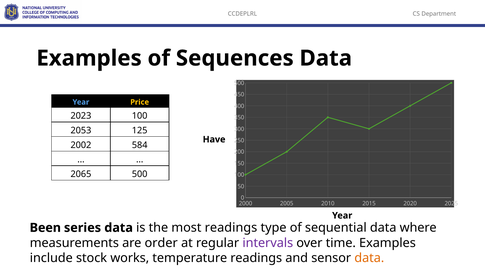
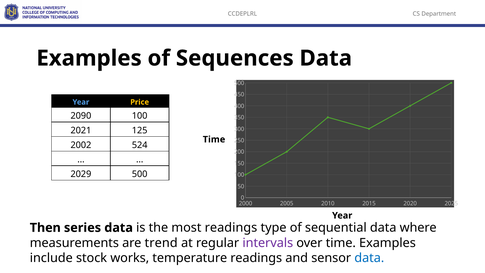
2023: 2023 -> 2090
2053: 2053 -> 2021
Have at (214, 139): Have -> Time
584: 584 -> 524
2065: 2065 -> 2029
Been: Been -> Then
order: order -> trend
data at (369, 258) colour: orange -> blue
